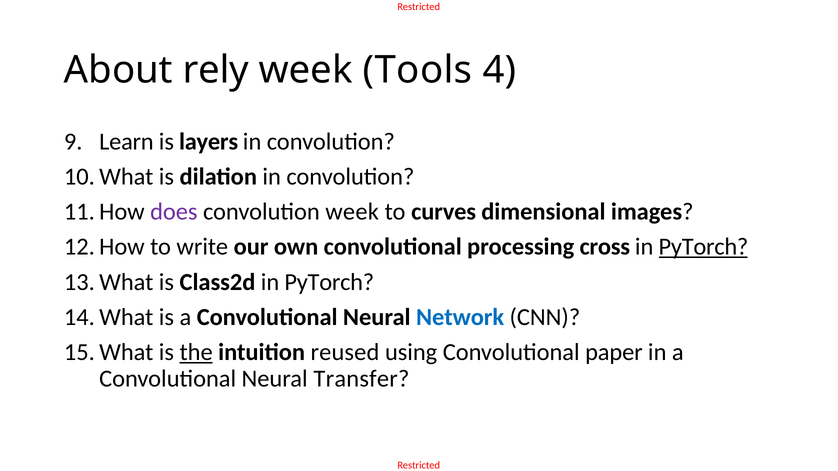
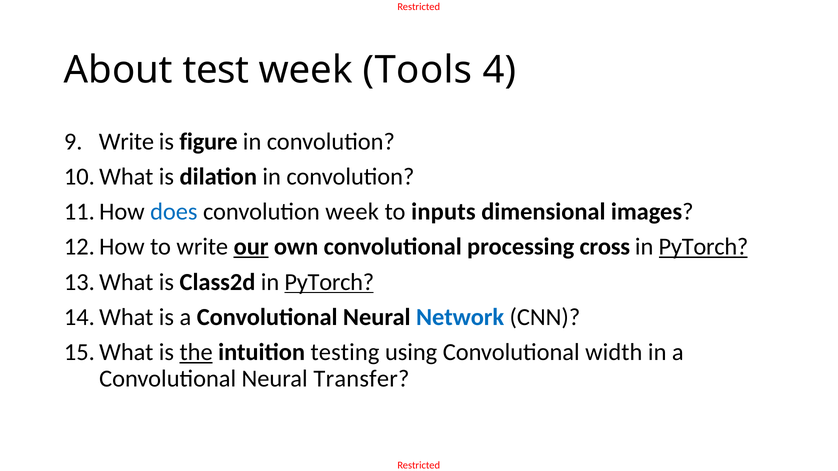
rely: rely -> test
Learn at (126, 142): Learn -> Write
layers: layers -> figure
does colour: purple -> blue
curves: curves -> inputs
our underline: none -> present
PyTorch at (329, 282) underline: none -> present
reused: reused -> testing
paper: paper -> width
